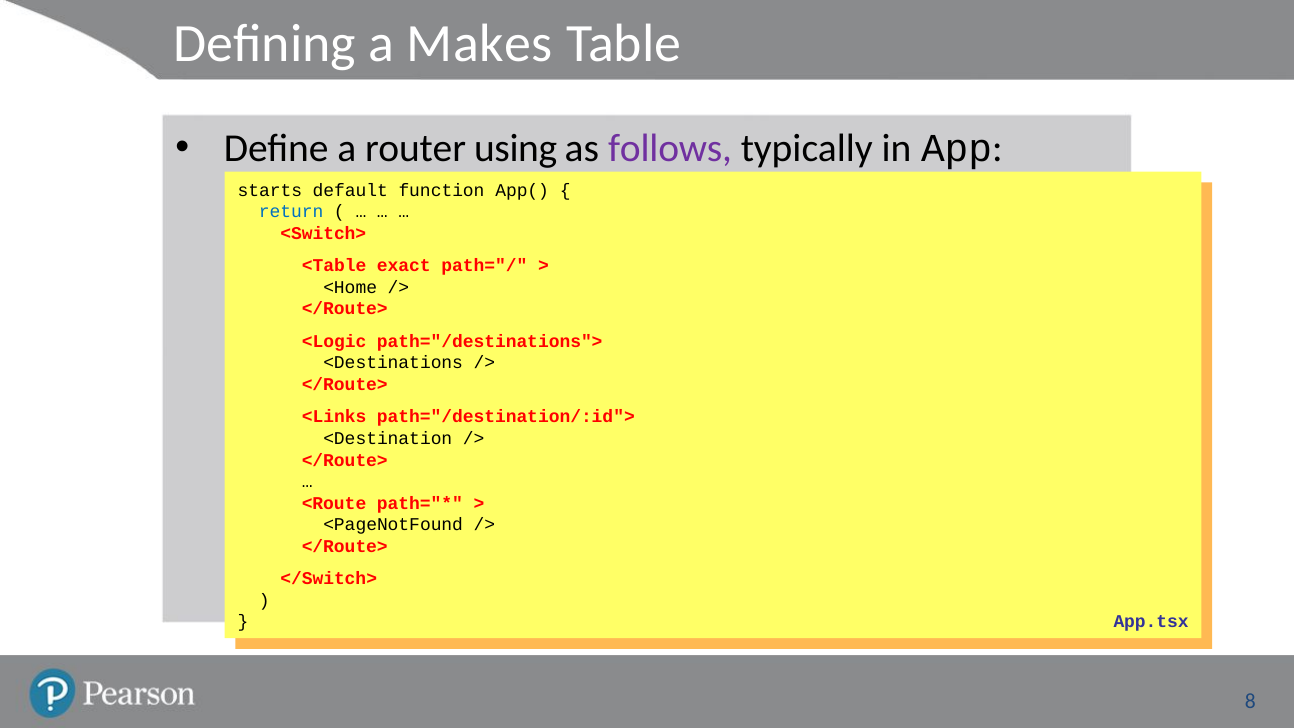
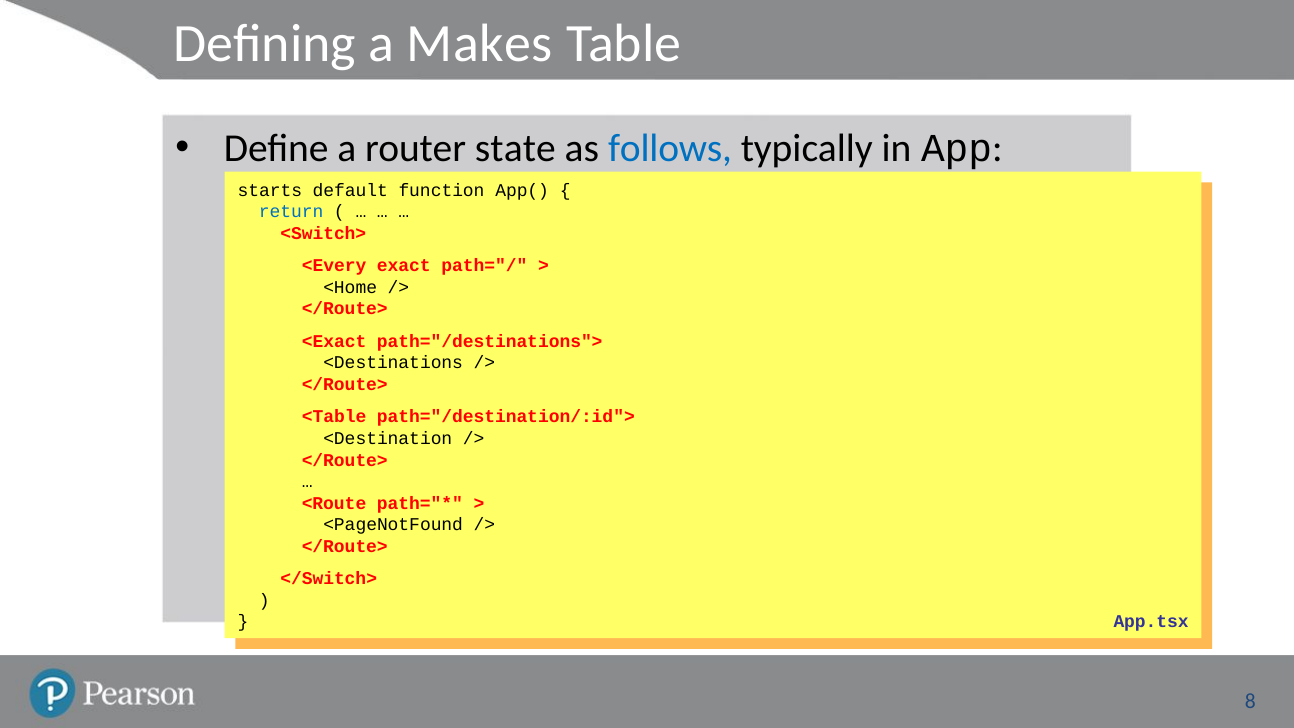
using: using -> state
follows colour: purple -> blue
<Table: <Table -> <Every
<Logic: <Logic -> <Exact
<Links: <Links -> <Table
